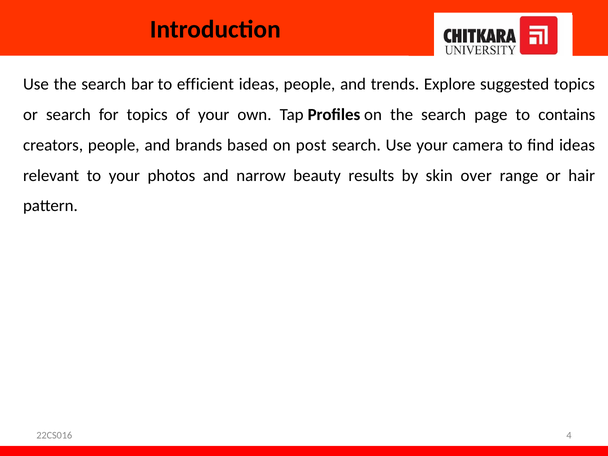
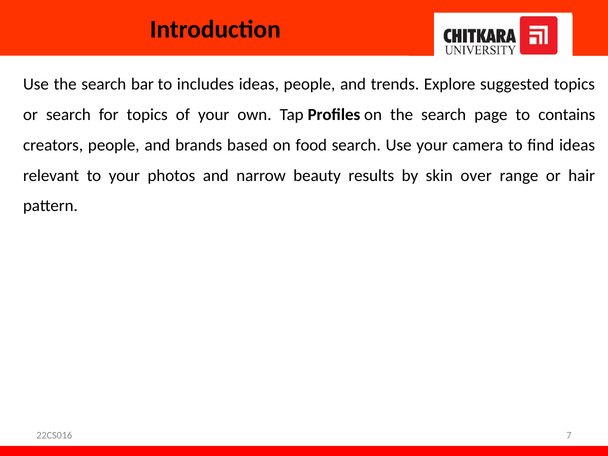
efficient: efficient -> includes
post: post -> food
4: 4 -> 7
